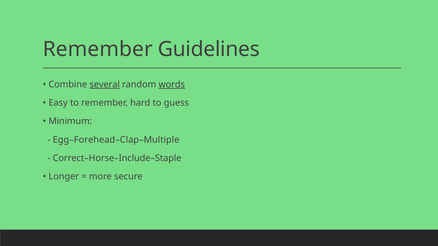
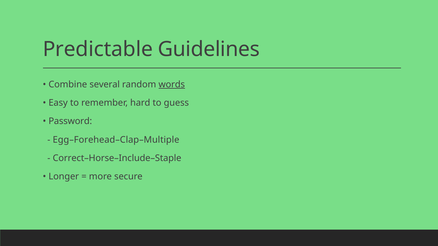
Remember at (98, 49): Remember -> Predictable
several underline: present -> none
Minimum: Minimum -> Password
